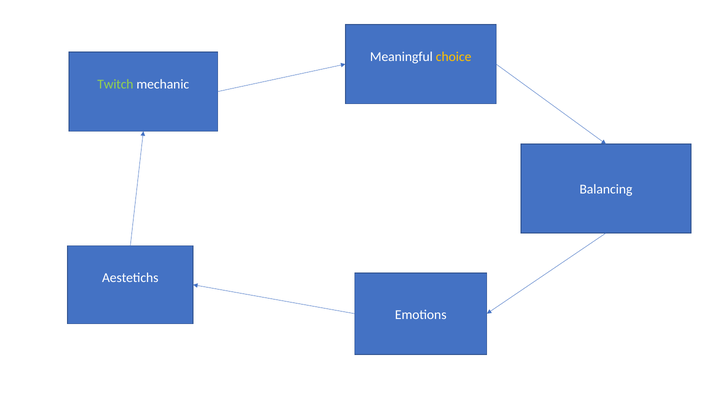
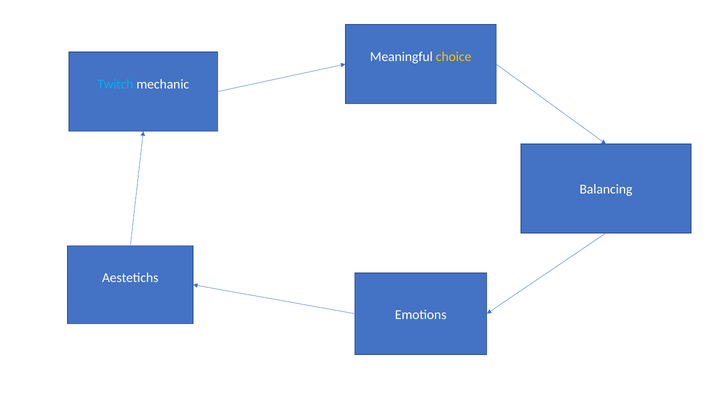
Twitch colour: light green -> light blue
